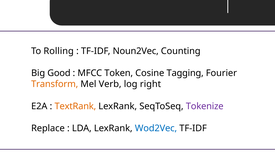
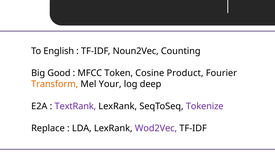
Rolling: Rolling -> English
Tagging: Tagging -> Product
Verb: Verb -> Your
right: right -> deep
TextRank colour: orange -> purple
Wod2Vec colour: blue -> purple
